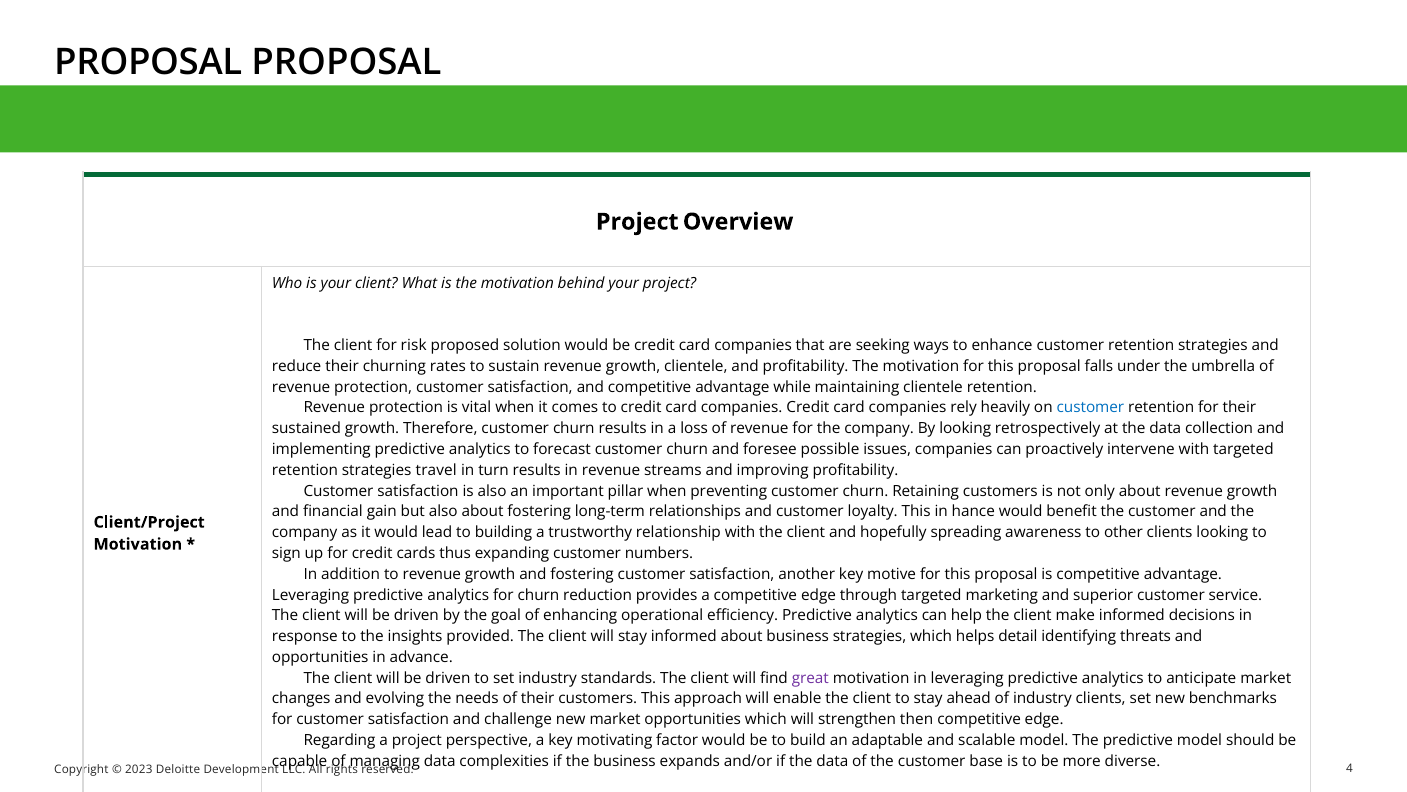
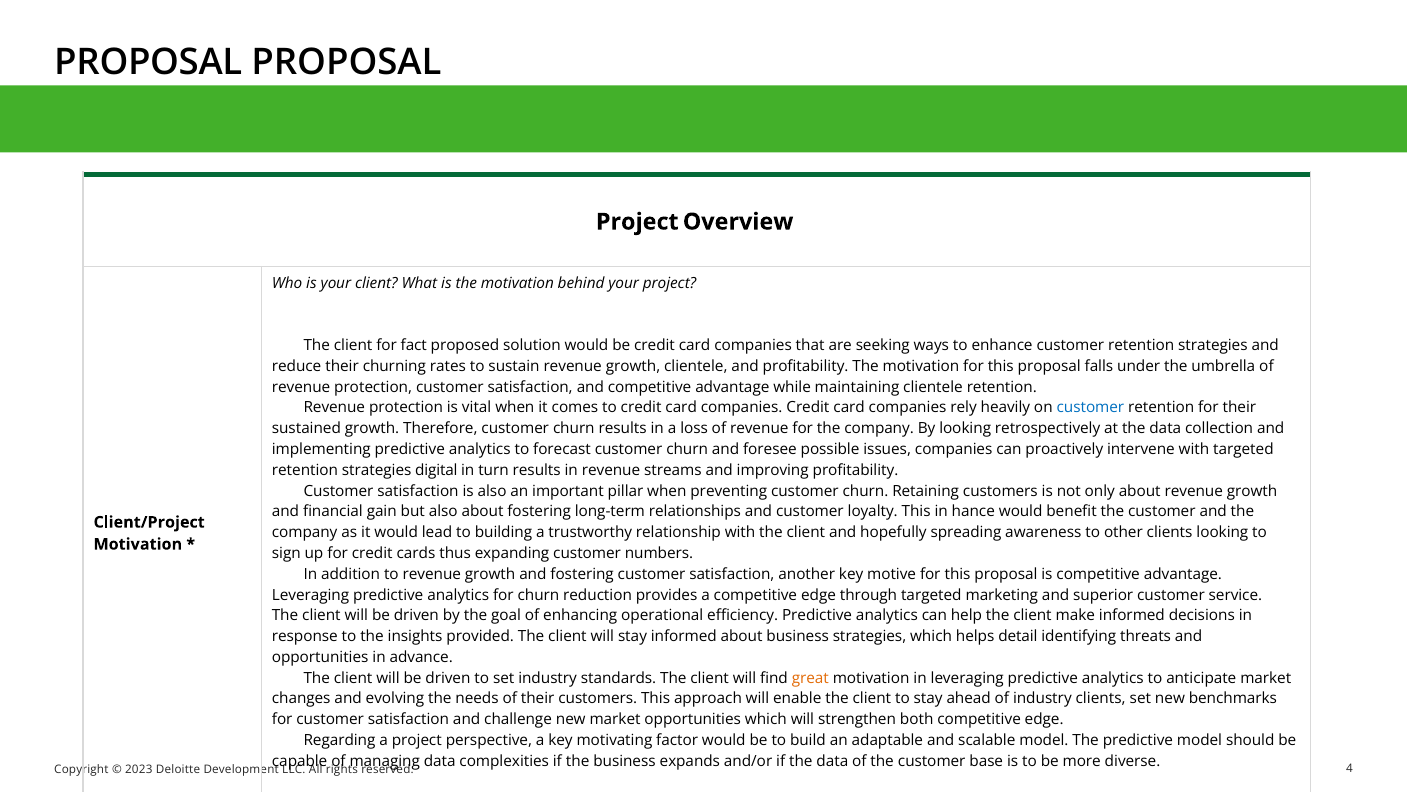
risk: risk -> fact
travel: travel -> digital
great colour: purple -> orange
then: then -> both
